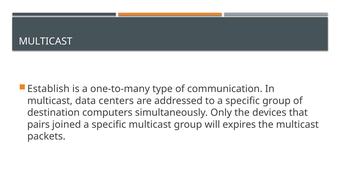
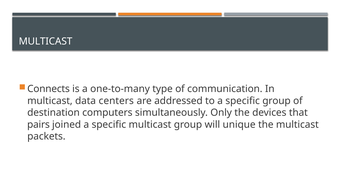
Establish: Establish -> Connects
expires: expires -> unique
